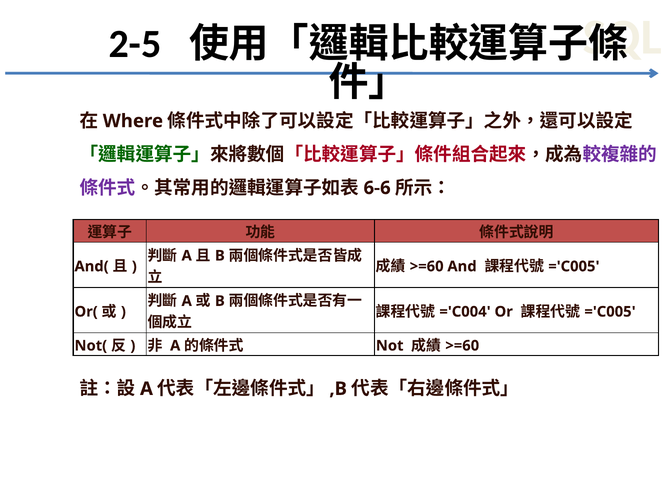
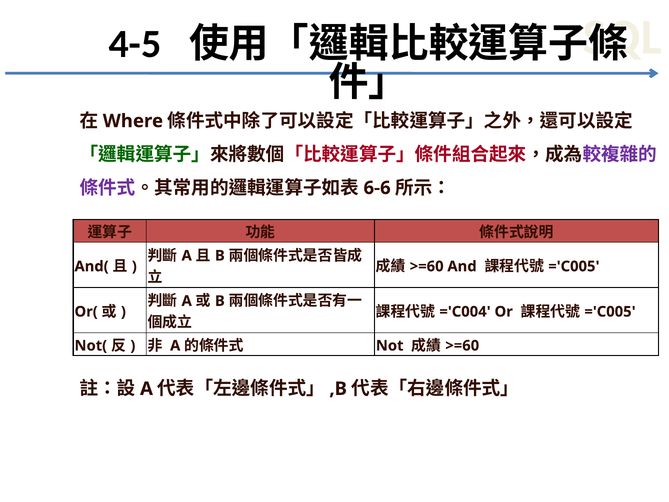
2-5: 2-5 -> 4-5
